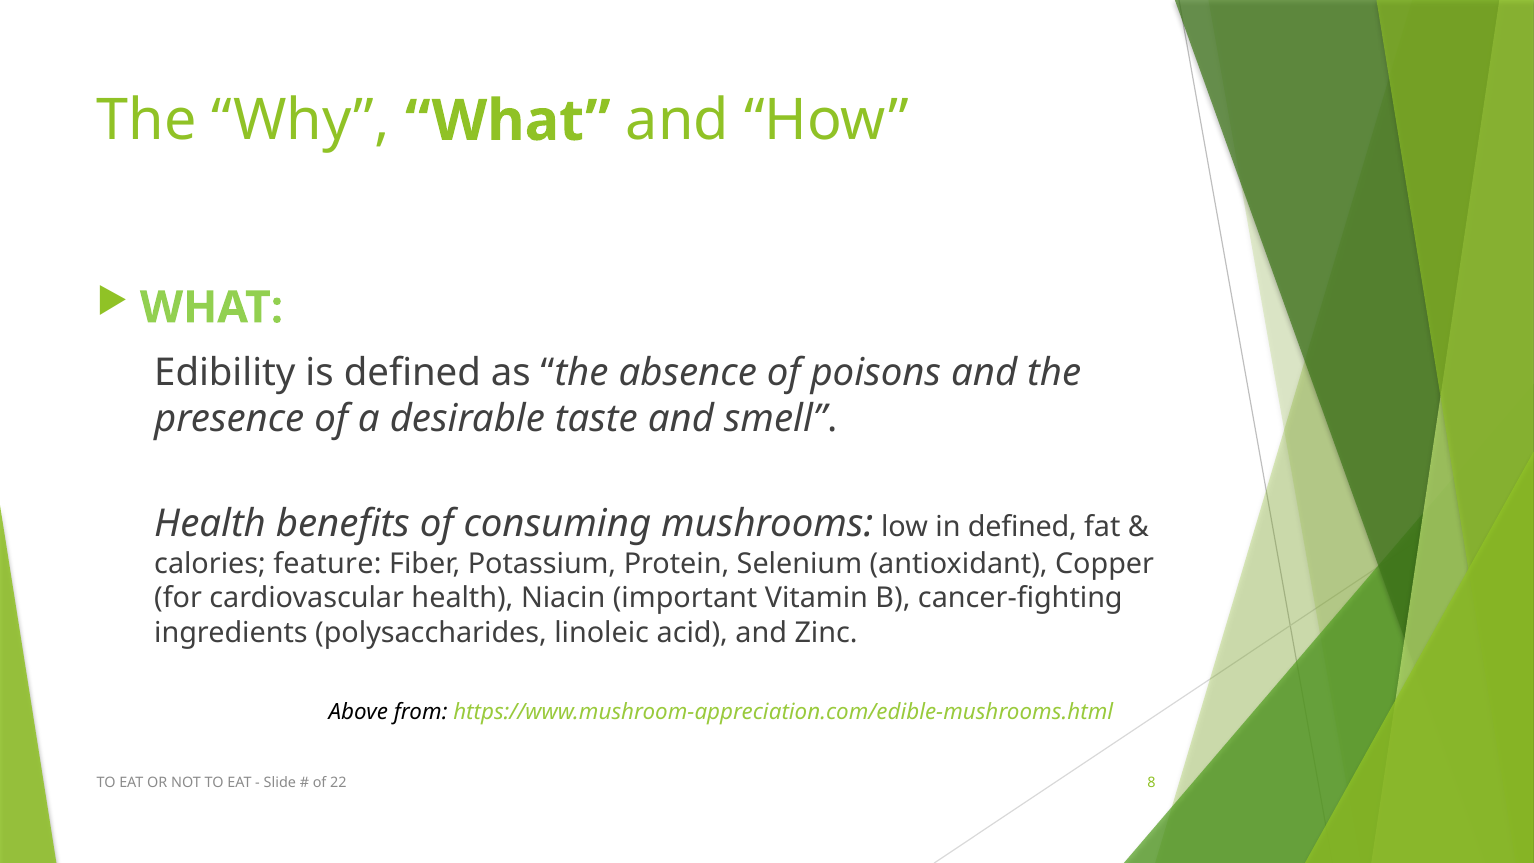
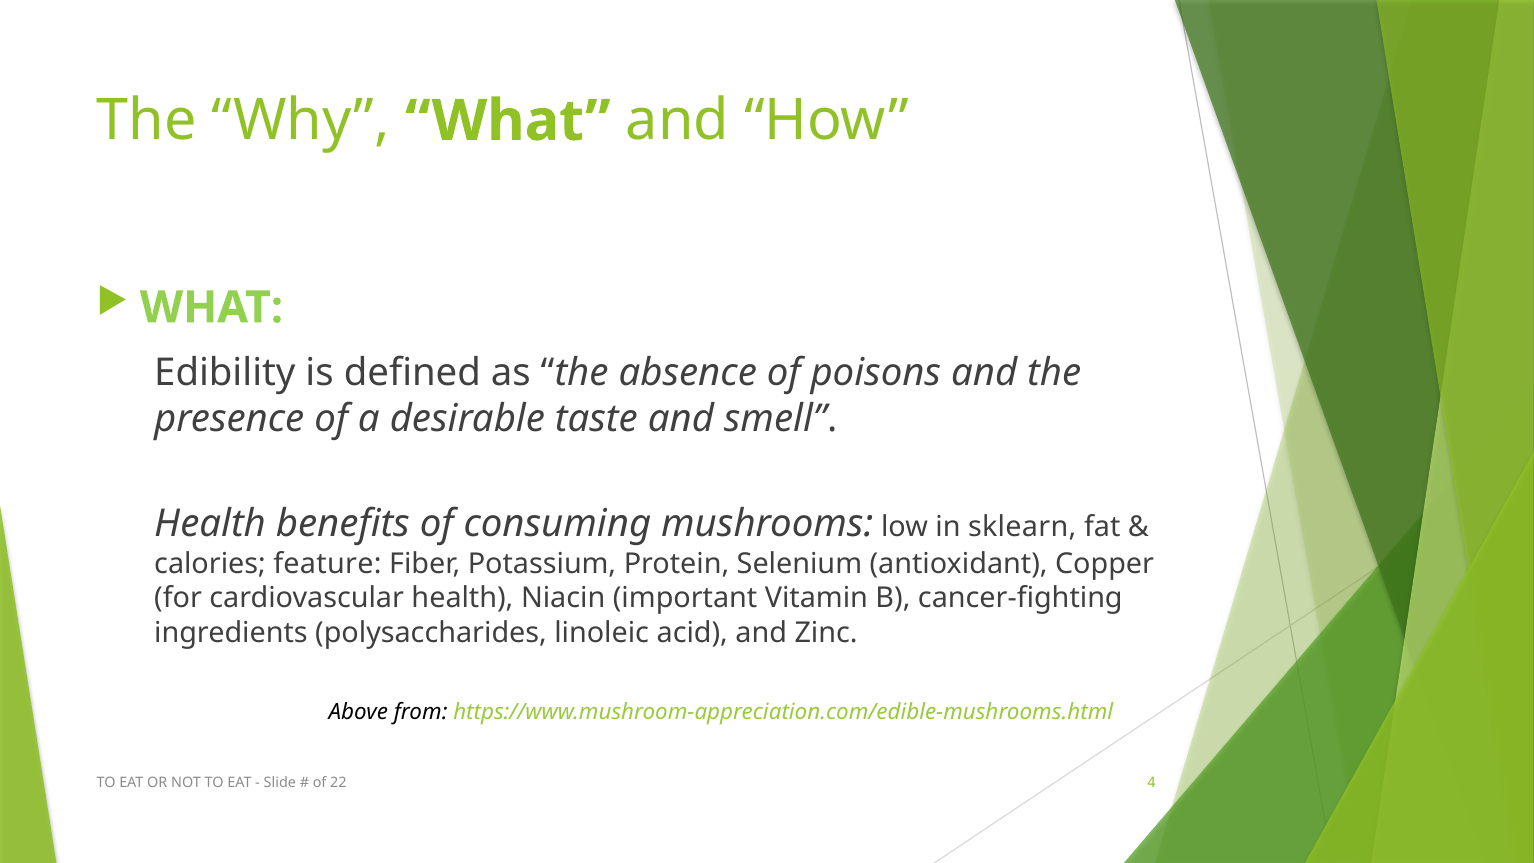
in defined: defined -> sklearn
8: 8 -> 4
